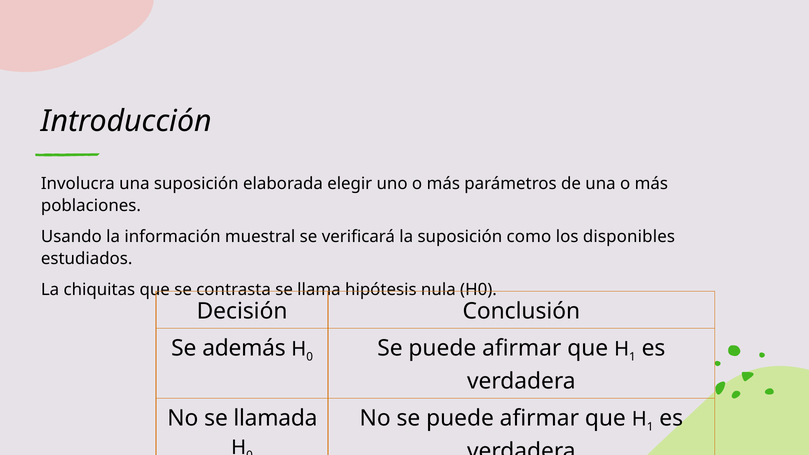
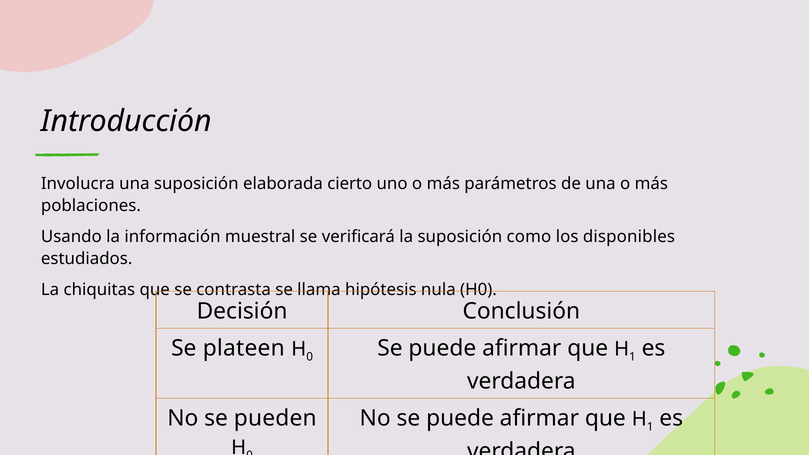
elegir: elegir -> cierto
además: además -> plateen
llamada: llamada -> pueden
